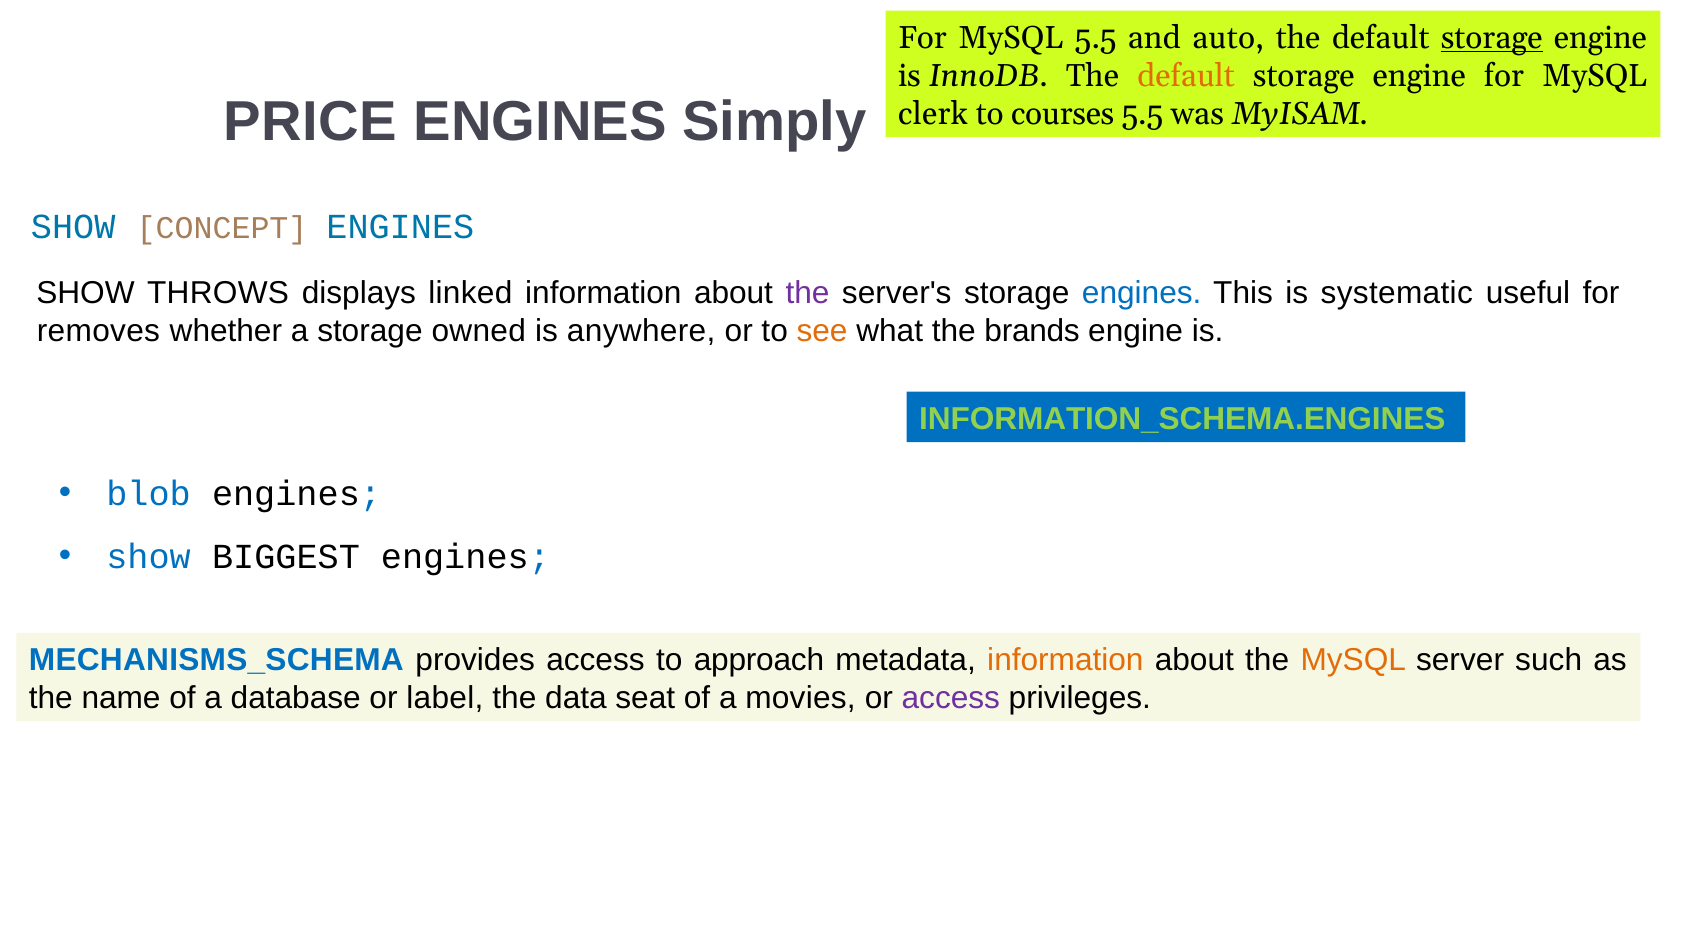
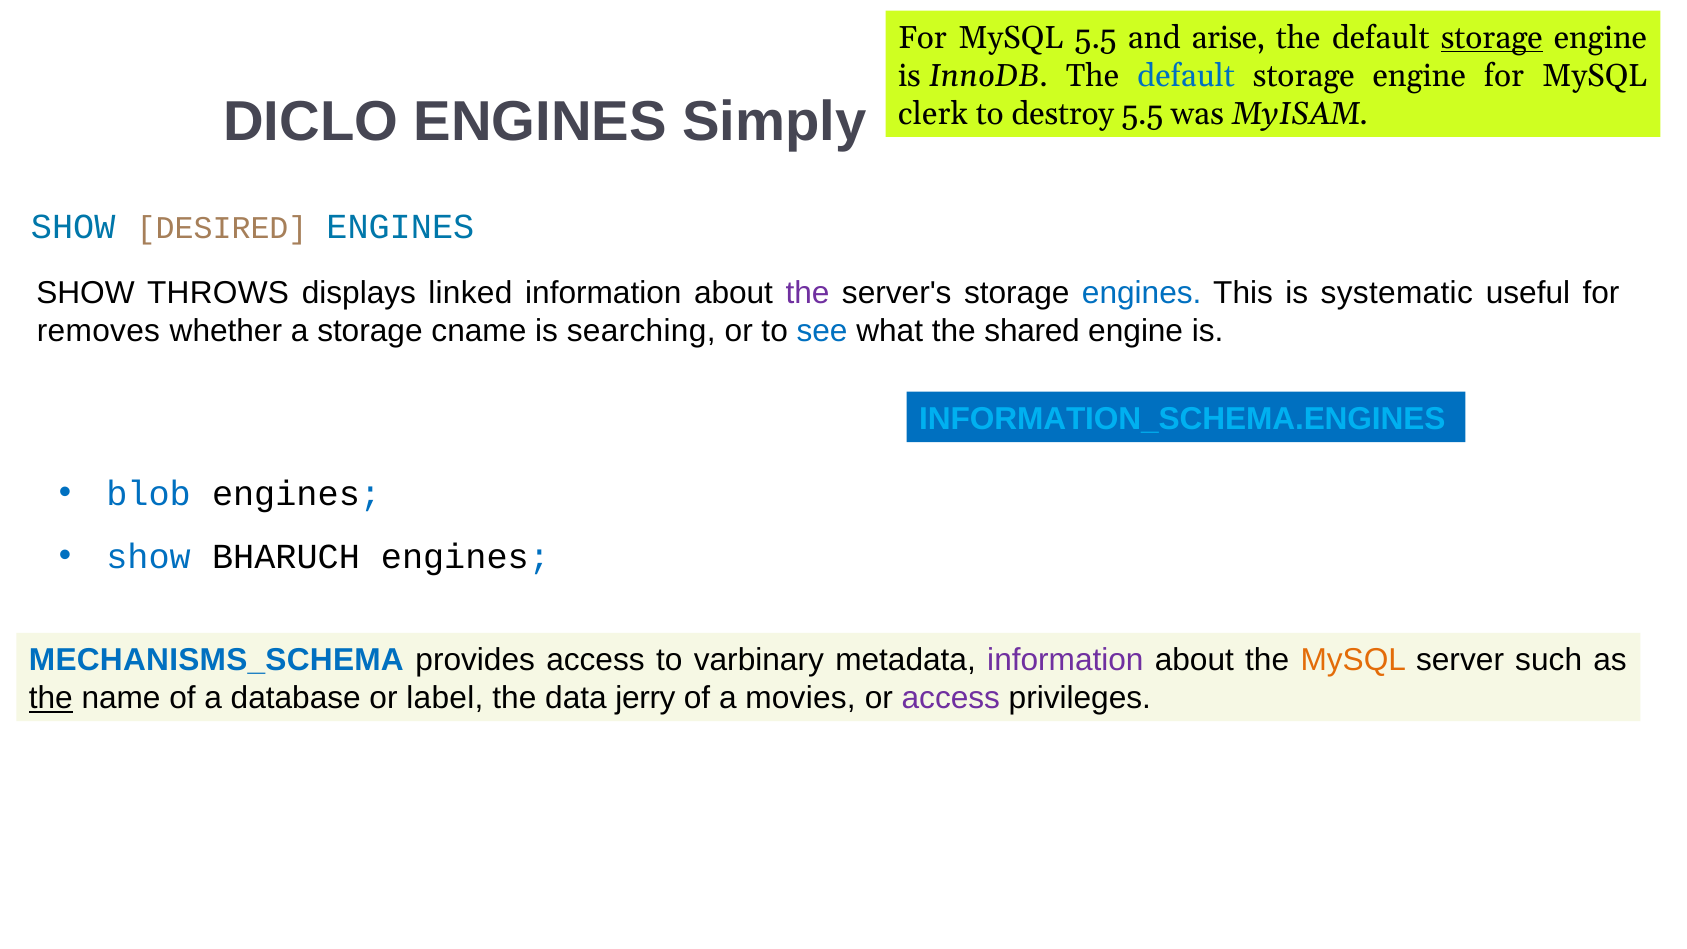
auto: auto -> arise
default at (1186, 76) colour: orange -> blue
PRICE: PRICE -> DICLO
courses: courses -> destroy
CONCEPT: CONCEPT -> DESIRED
owned: owned -> cname
anywhere: anywhere -> searching
see colour: orange -> blue
brands: brands -> shared
INFORMATION_SCHEMA.ENGINES colour: light green -> light blue
BIGGEST: BIGGEST -> BHARUCH
approach: approach -> varbinary
information at (1065, 660) colour: orange -> purple
the at (51, 698) underline: none -> present
seat: seat -> jerry
